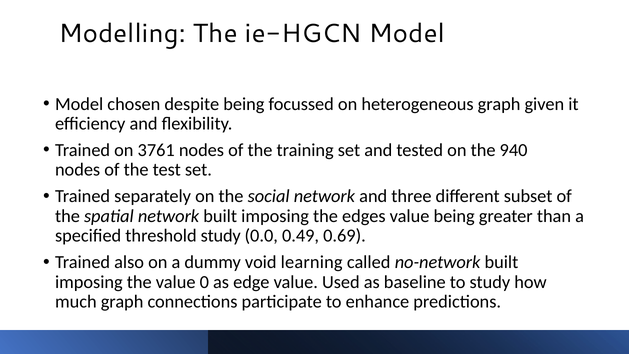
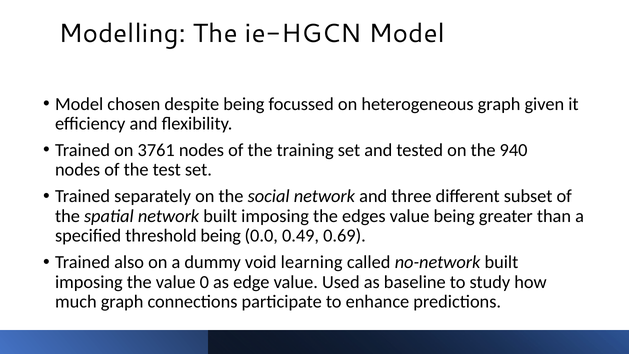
threshold study: study -> being
